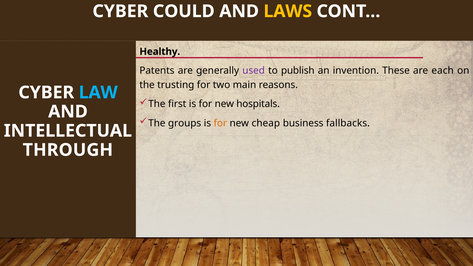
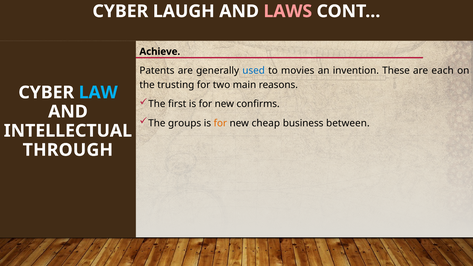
COULD: COULD -> LAUGH
LAWS colour: yellow -> pink
Healthy: Healthy -> Achieve
used colour: purple -> blue
publish: publish -> movies
hospitals: hospitals -> confirms
fallbacks: fallbacks -> between
